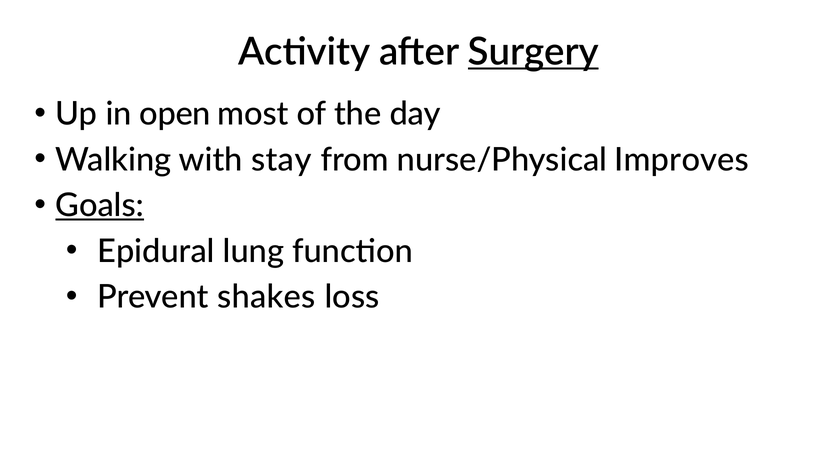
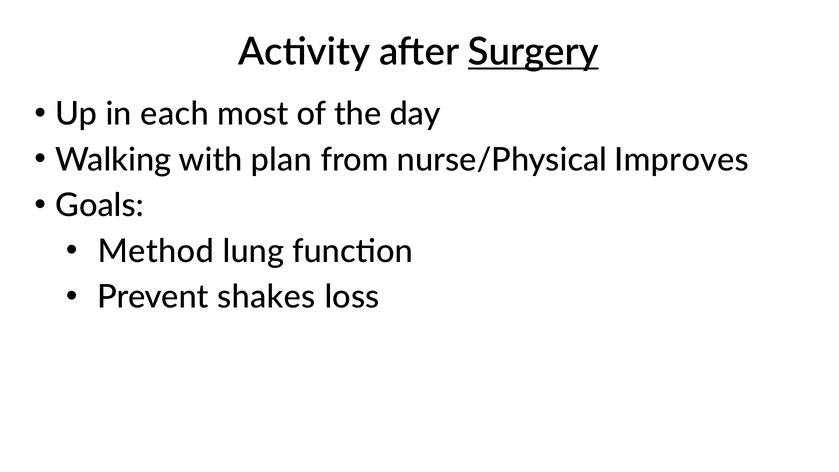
open: open -> each
stay: stay -> plan
Goals underline: present -> none
Epidural: Epidural -> Method
